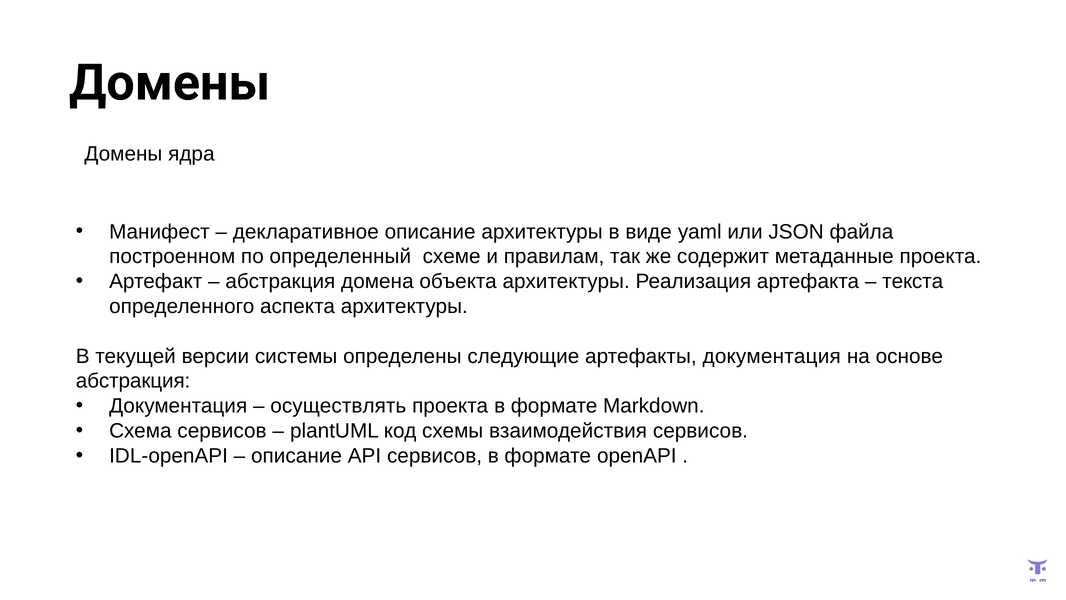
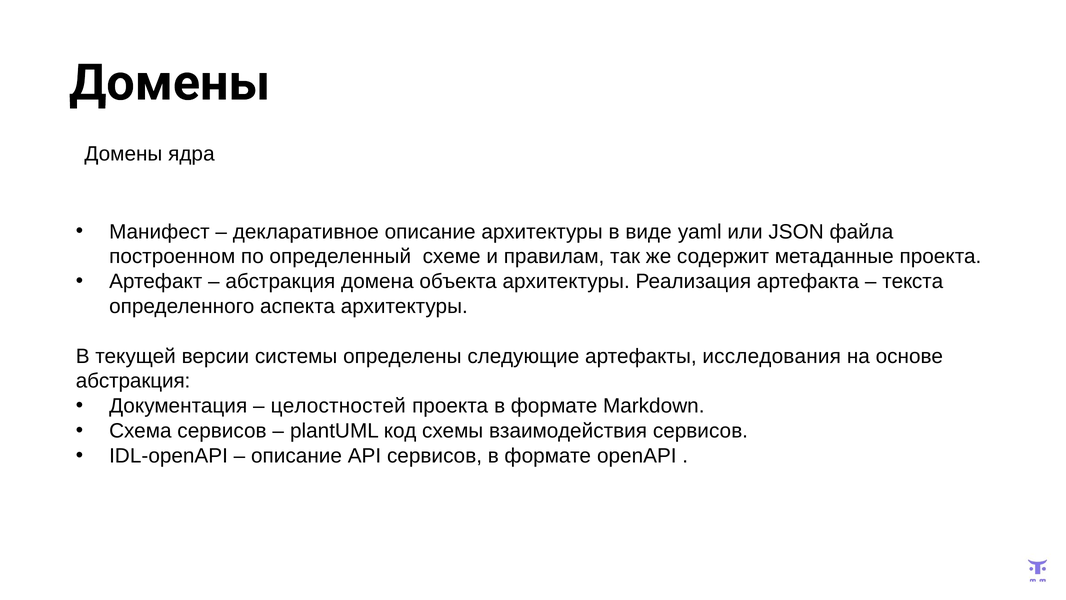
артефакты документация: документация -> исследования
осуществлять: осуществлять -> целостностей
